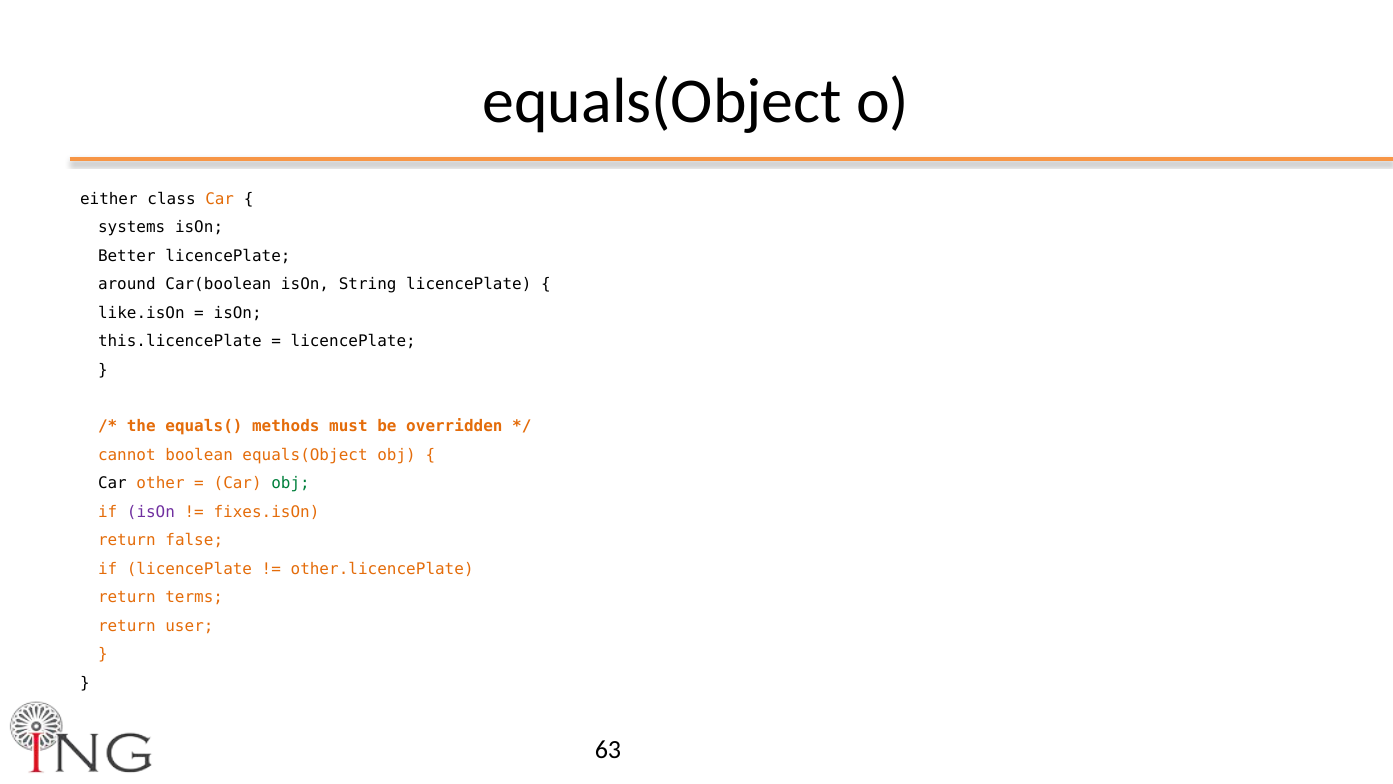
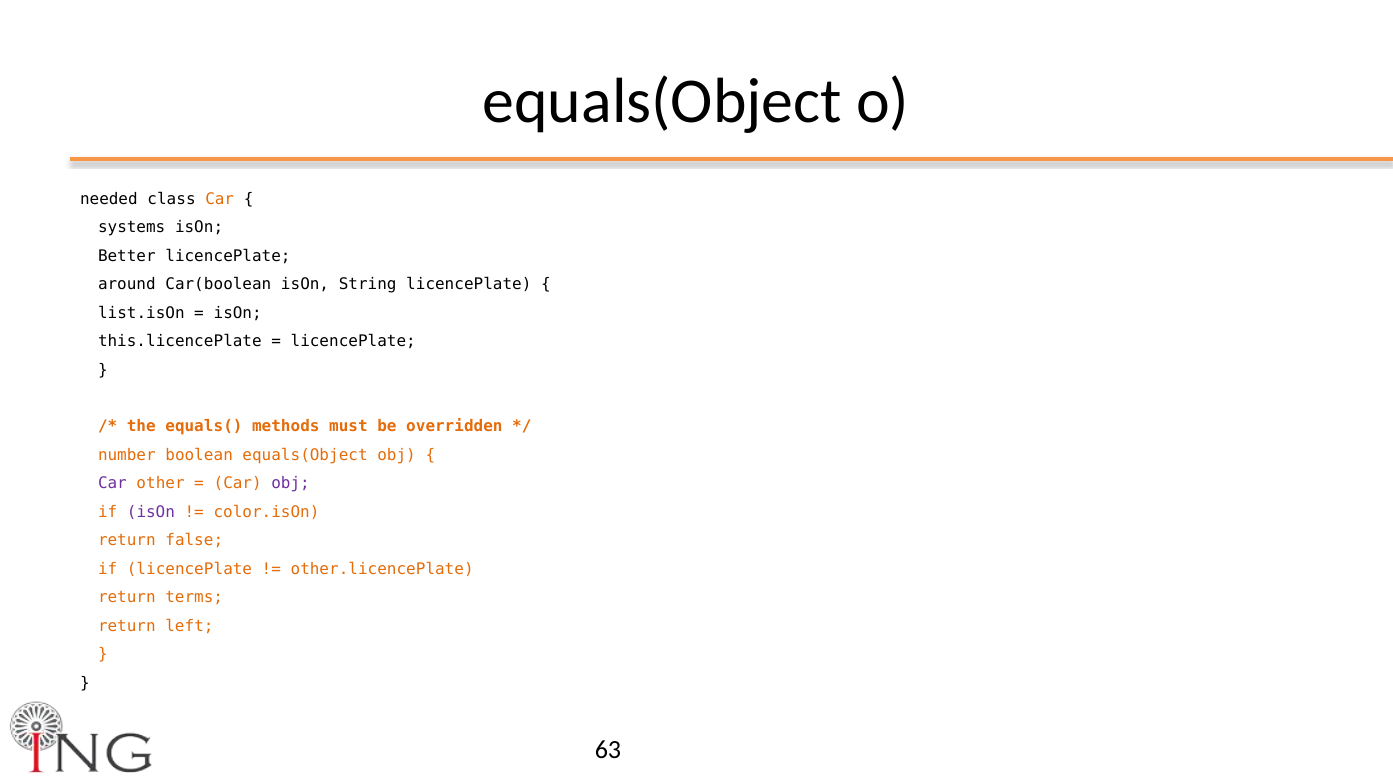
either: either -> needed
like.isOn: like.isOn -> list.isOn
cannot: cannot -> number
Car at (112, 483) colour: black -> purple
obj at (291, 483) colour: green -> purple
fixes.isOn: fixes.isOn -> color.isOn
user: user -> left
